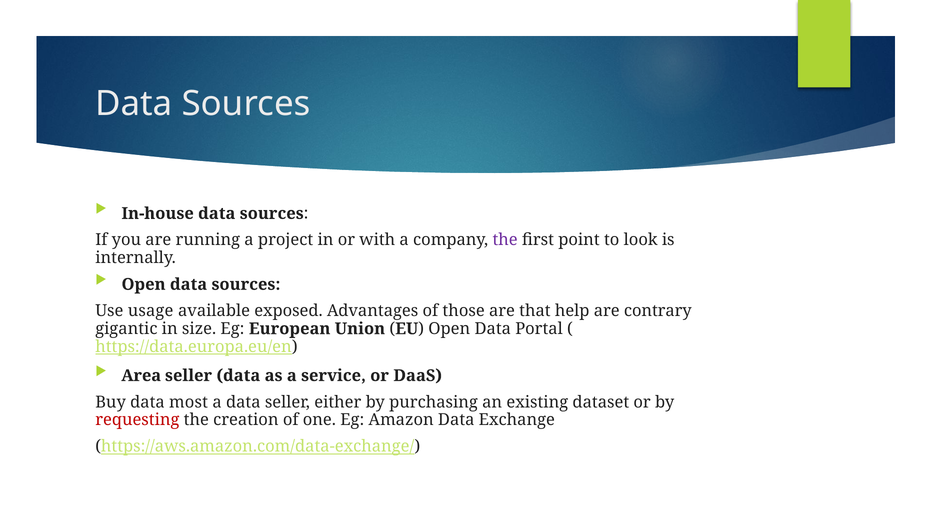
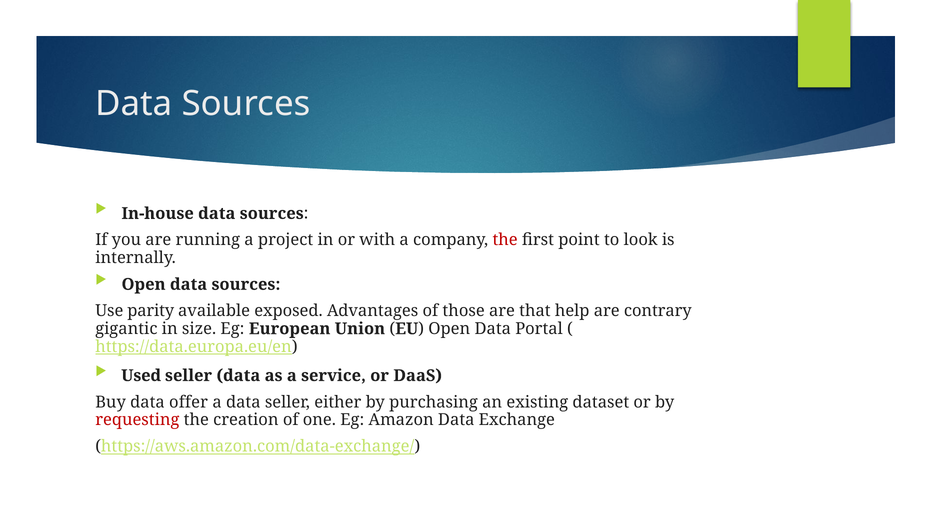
the at (505, 240) colour: purple -> red
usage: usage -> parity
Area: Area -> Used
most: most -> offer
